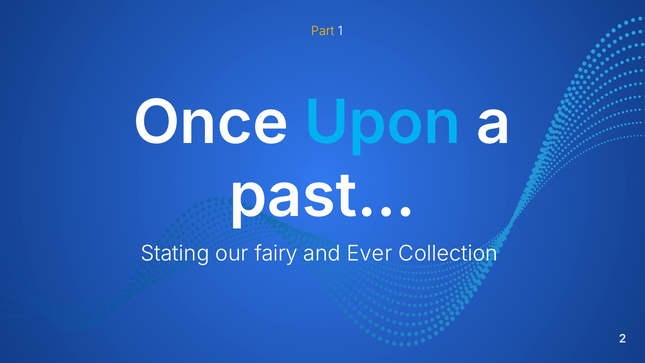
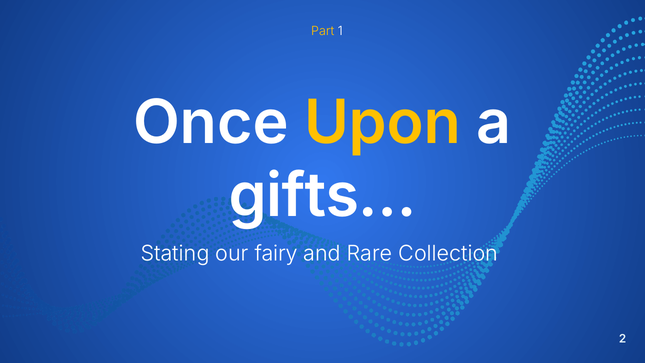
Upon colour: light blue -> yellow
past…: past… -> gifts…
Ever: Ever -> Rare
